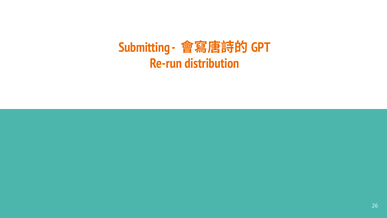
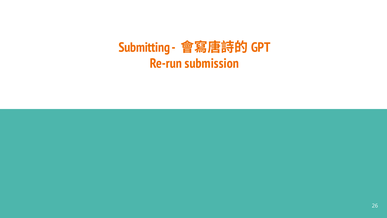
distribution: distribution -> submission
